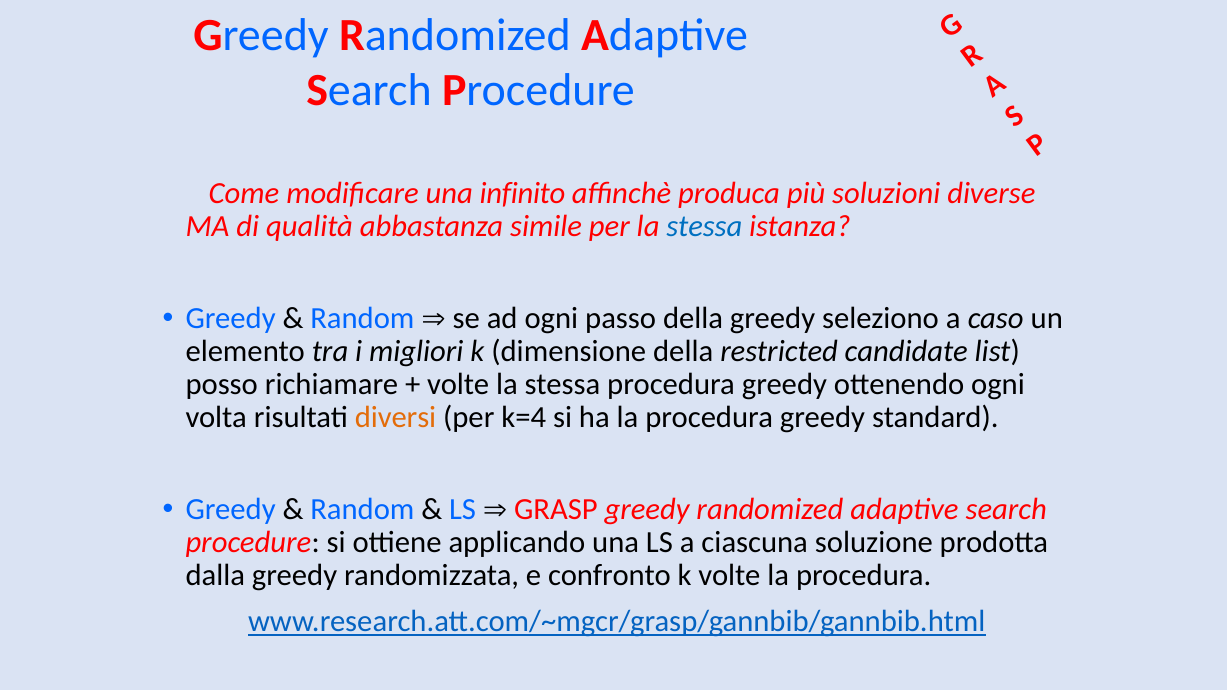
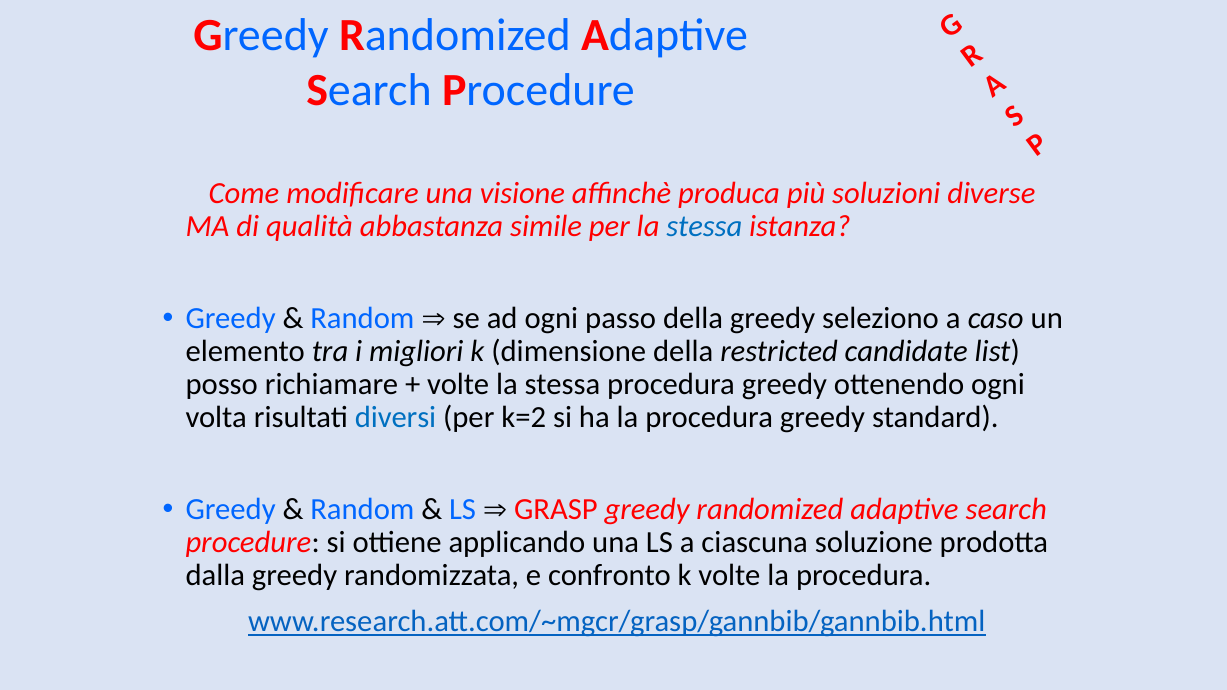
infinito: infinito -> visione
diversi colour: orange -> blue
k=4: k=4 -> k=2
